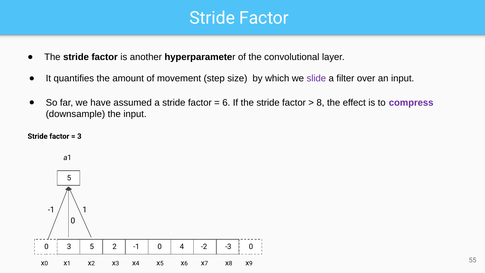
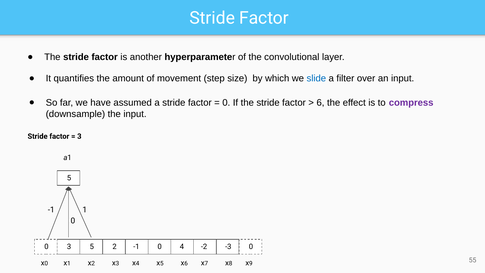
slide colour: purple -> blue
6 at (226, 103): 6 -> 0
8: 8 -> 6
